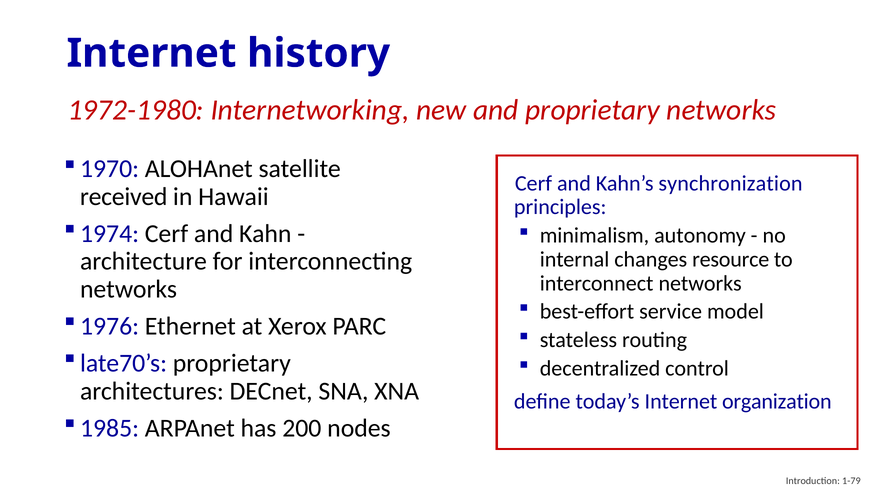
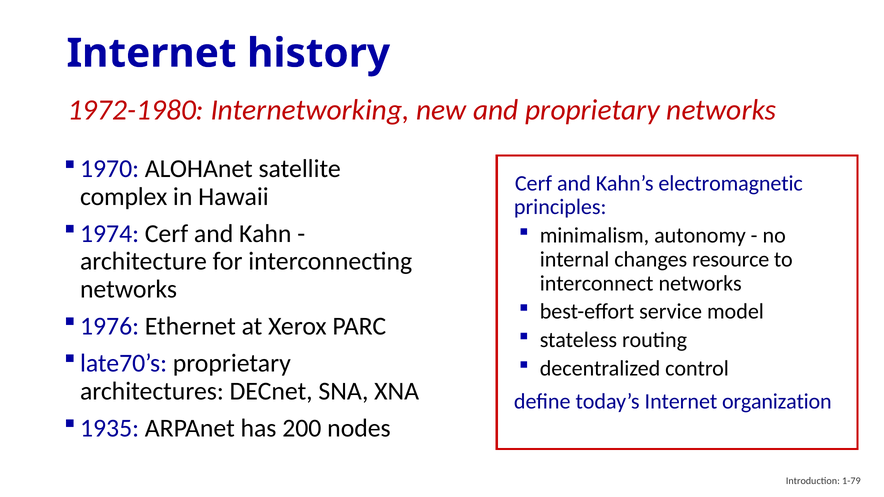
synchronization: synchronization -> electromagnetic
received: received -> complex
1985: 1985 -> 1935
